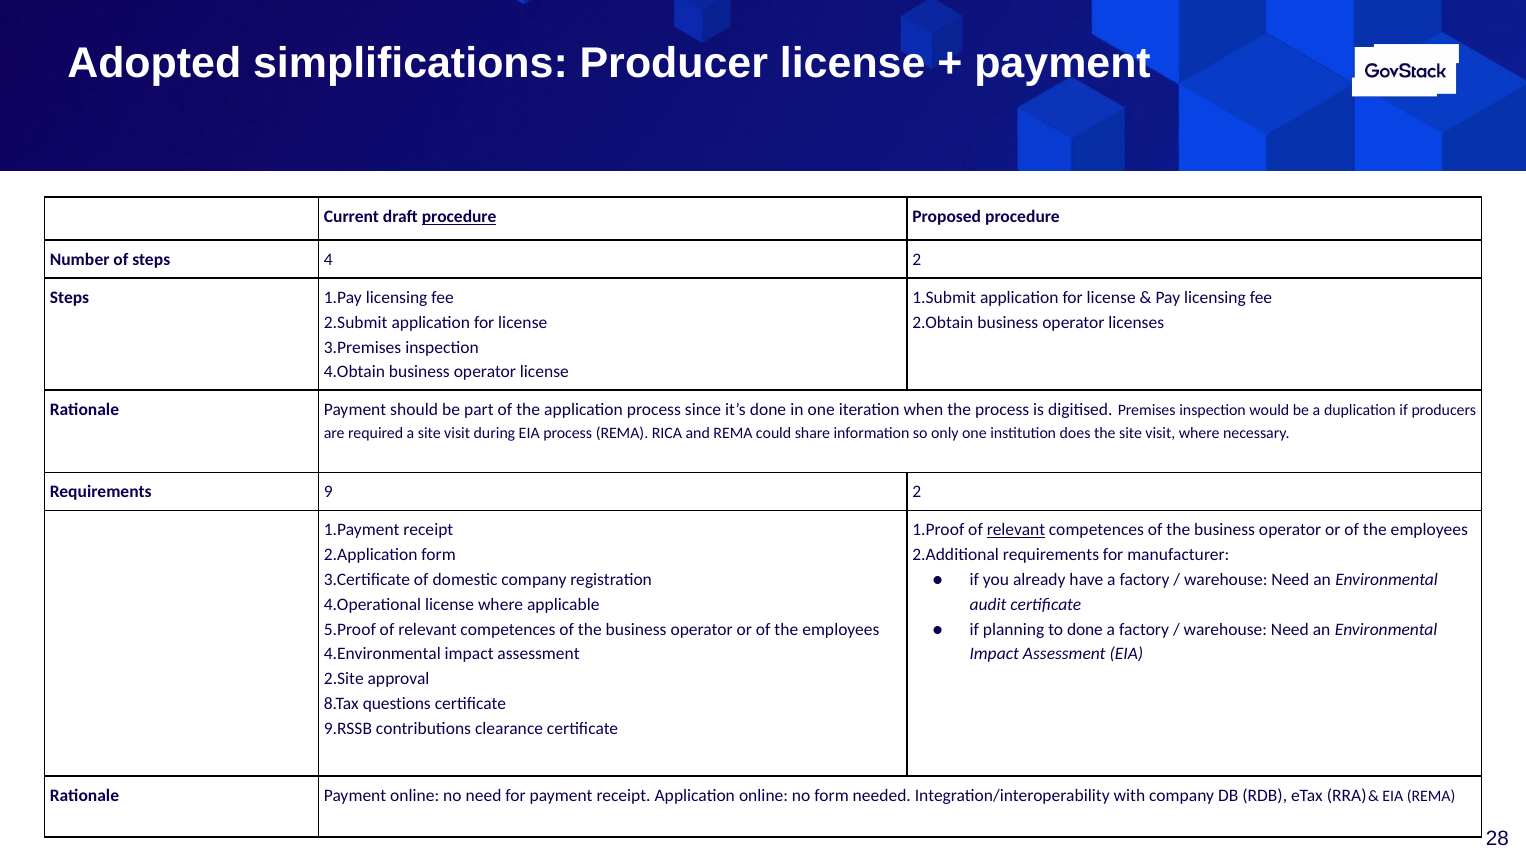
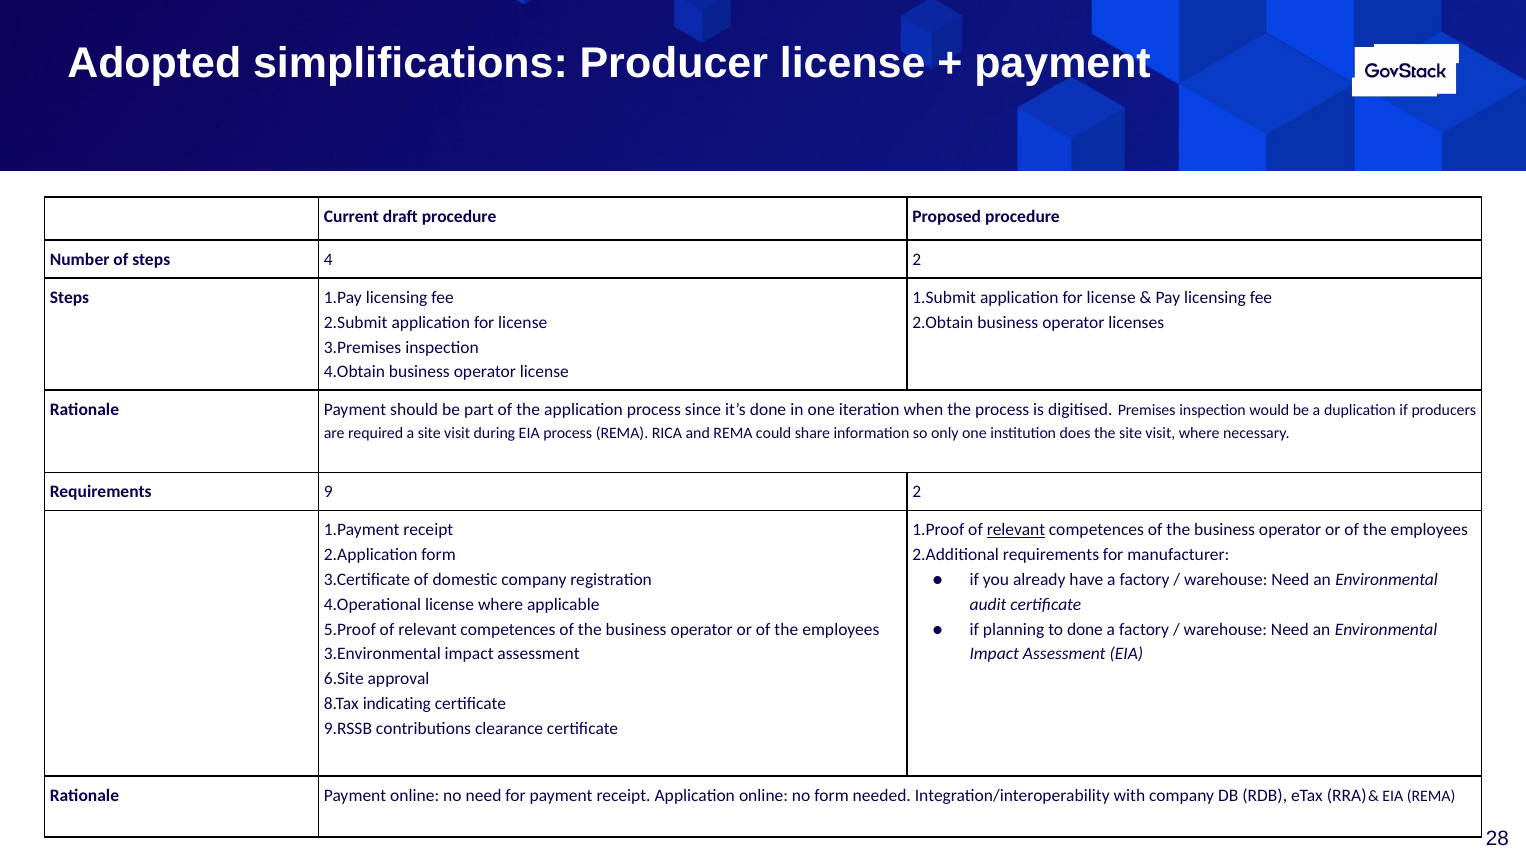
procedure at (459, 217) underline: present -> none
4.Environmental: 4.Environmental -> 3.Environmental
2.Site: 2.Site -> 6.Site
questions: questions -> indicating
